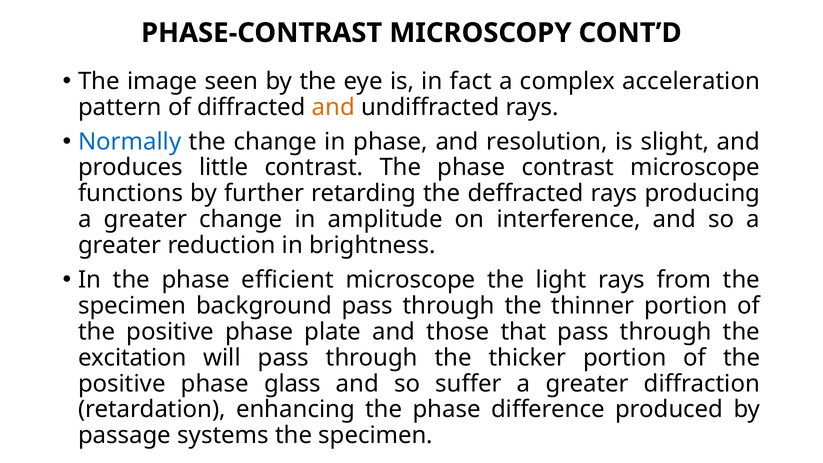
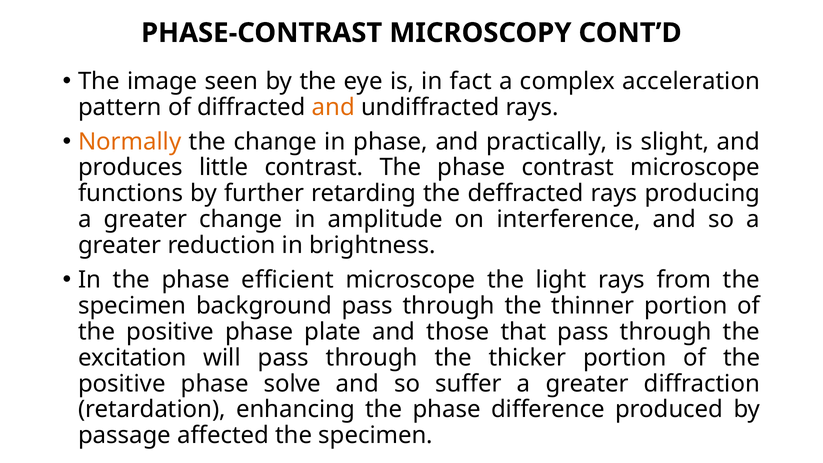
Normally colour: blue -> orange
resolution: resolution -> practically
glass: glass -> solve
systems: systems -> affected
